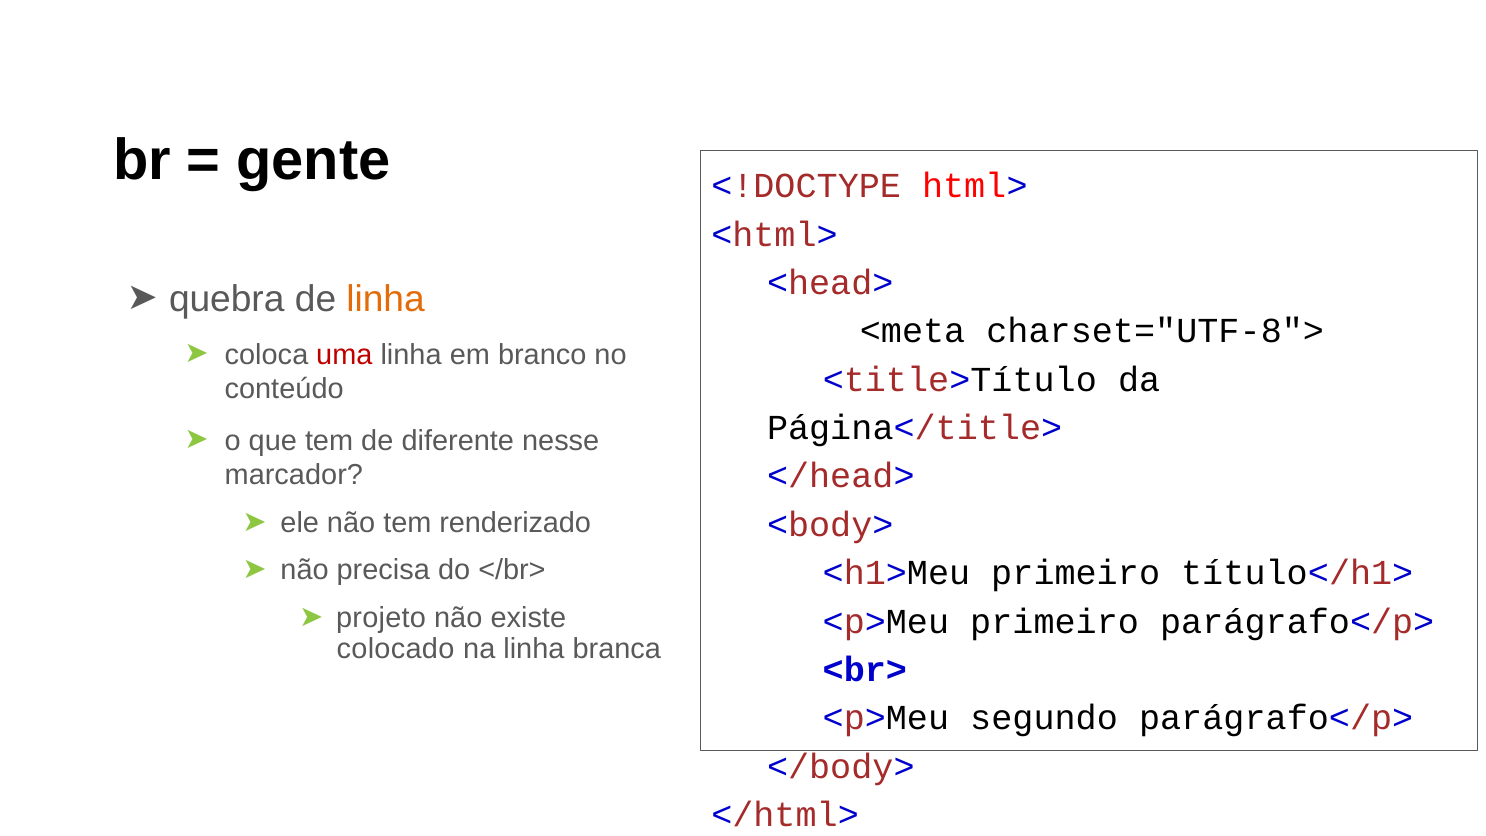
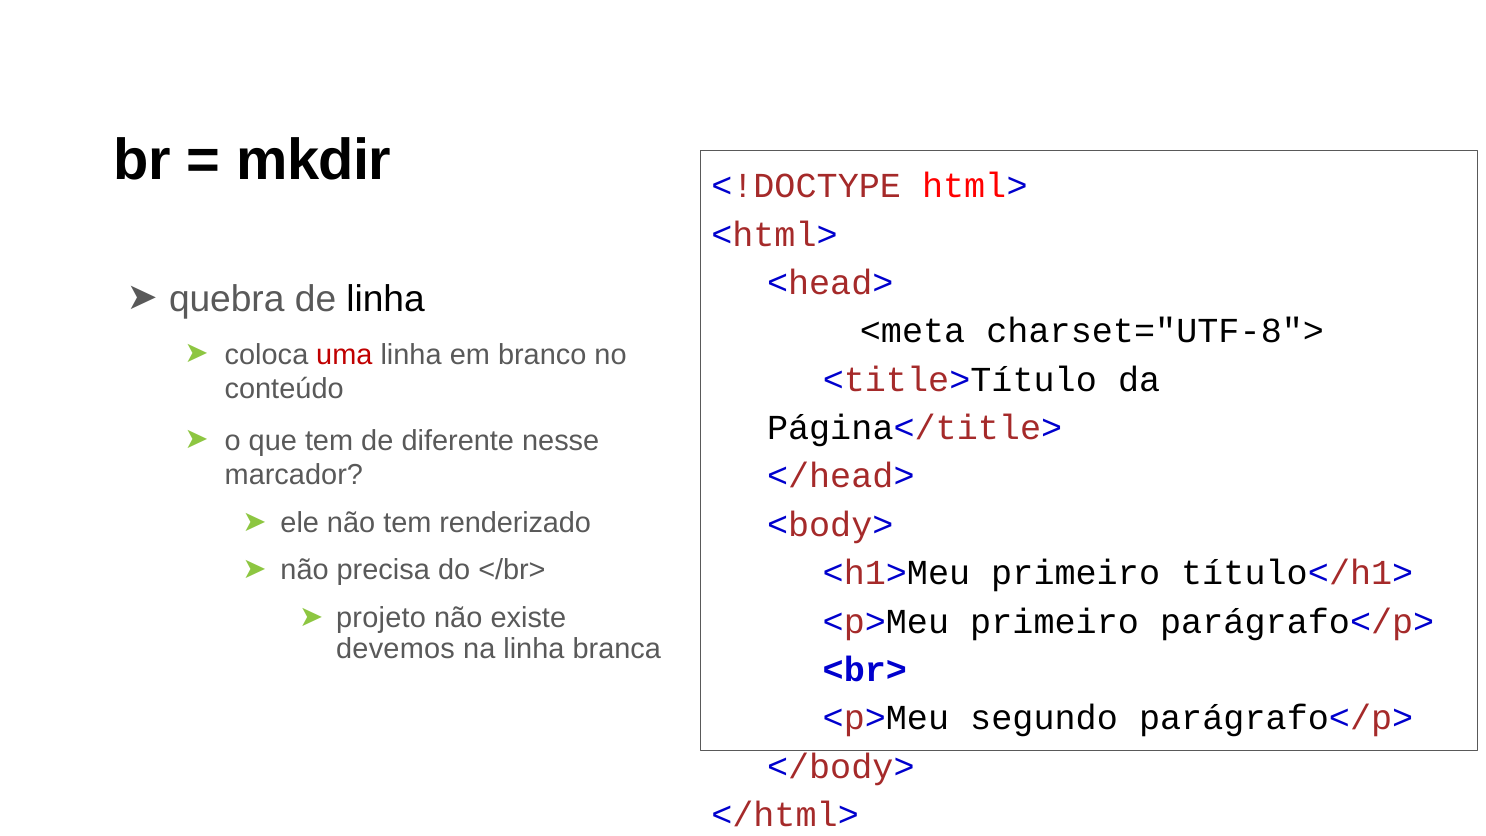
gente: gente -> mkdir
linha at (386, 299) colour: orange -> black
colocado: colocado -> devemos
